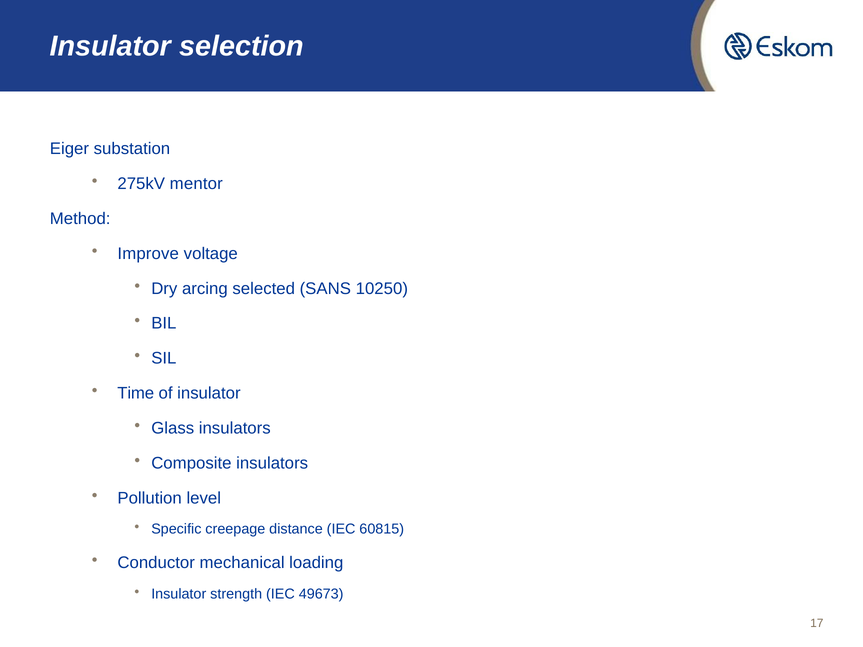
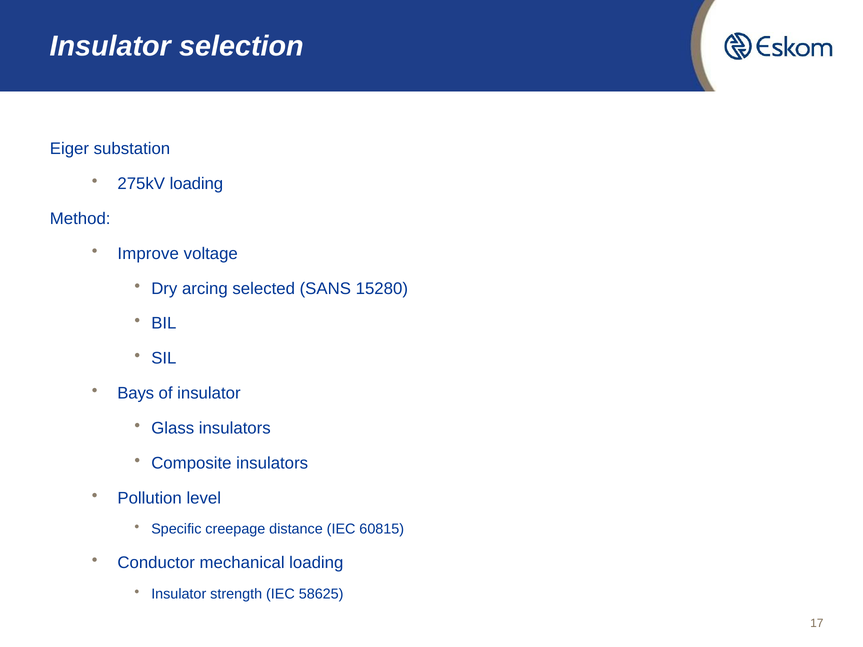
275kV mentor: mentor -> loading
10250: 10250 -> 15280
Time: Time -> Bays
49673: 49673 -> 58625
